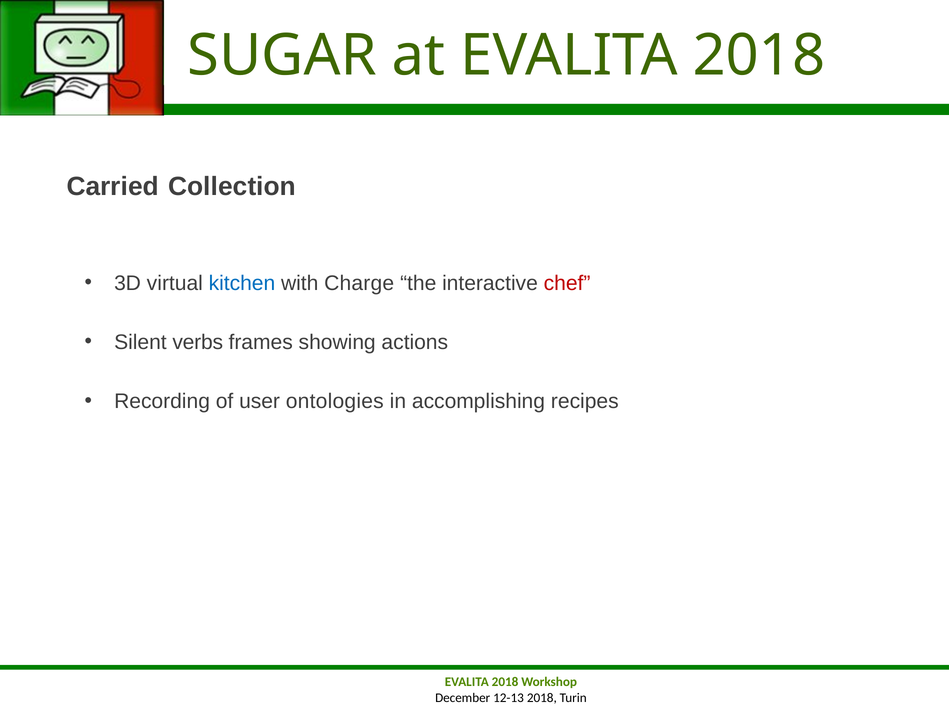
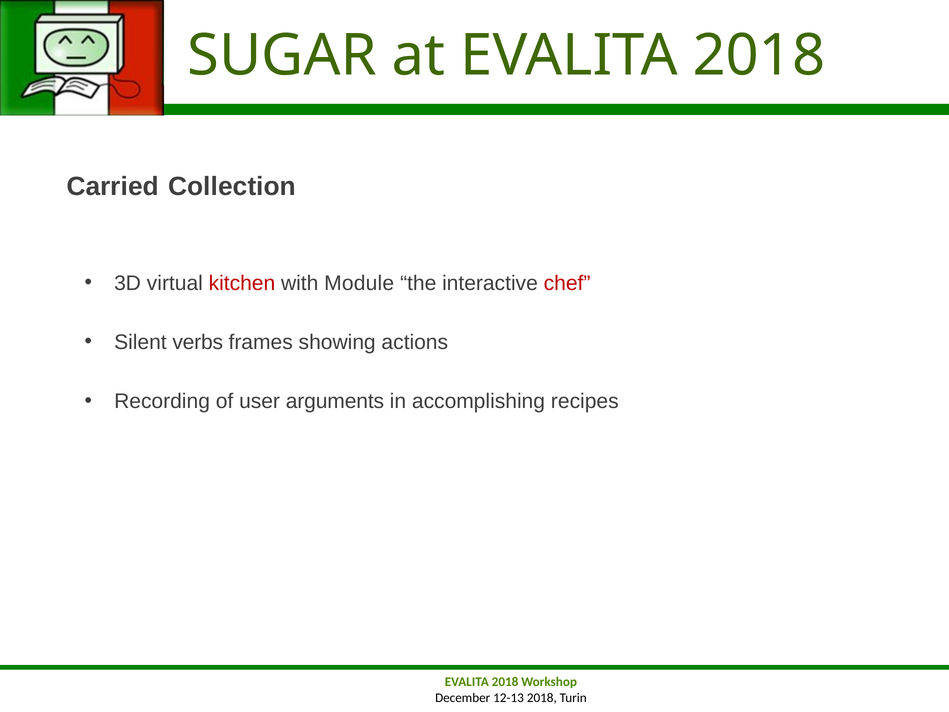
kitchen colour: blue -> red
Charge: Charge -> Module
ontologies: ontologies -> arguments
